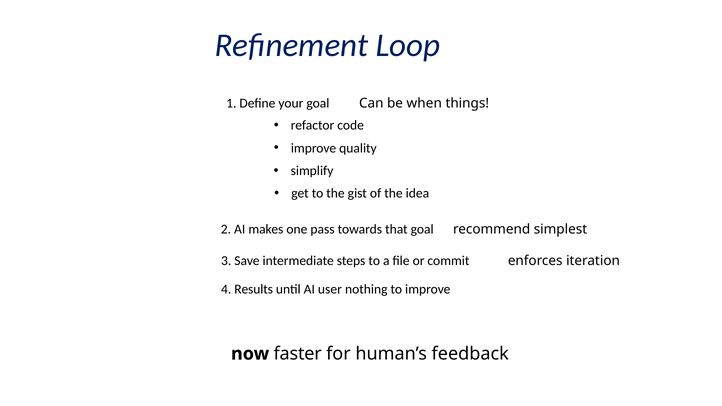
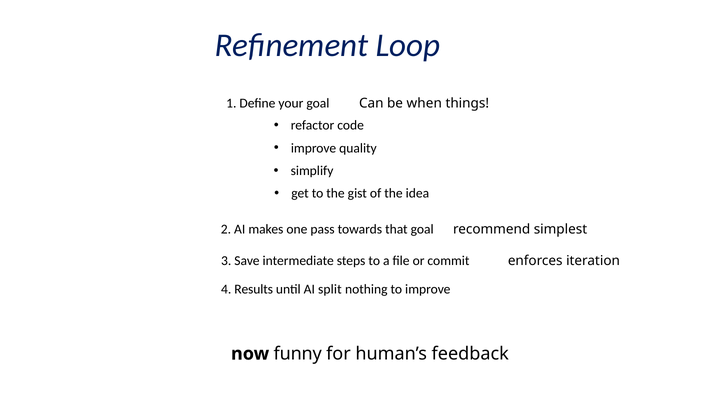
user: user -> split
faster: faster -> funny
